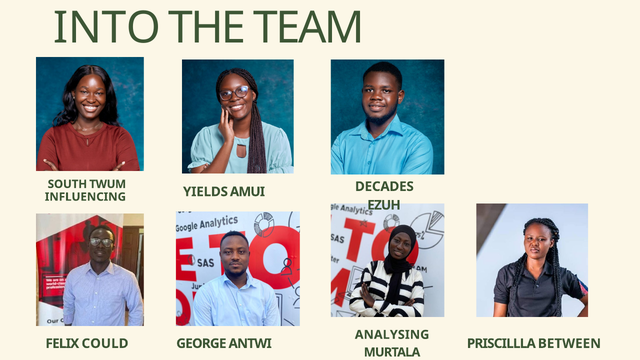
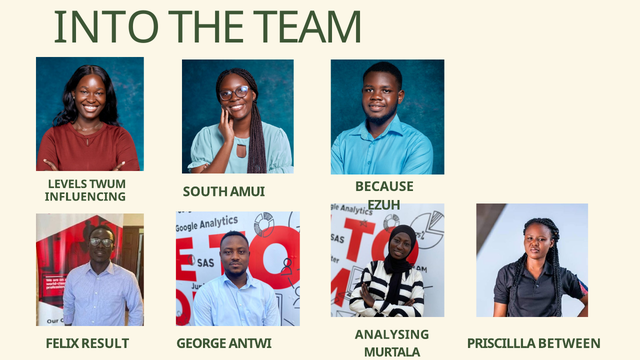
SOUTH: SOUTH -> LEVELS
YIELDS: YIELDS -> SOUTH
DECADES: DECADES -> BECAUSE
COULD: COULD -> RESULT
